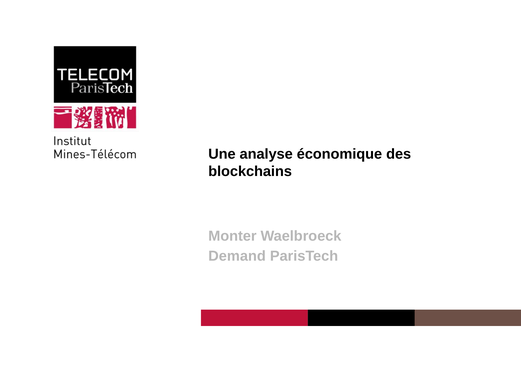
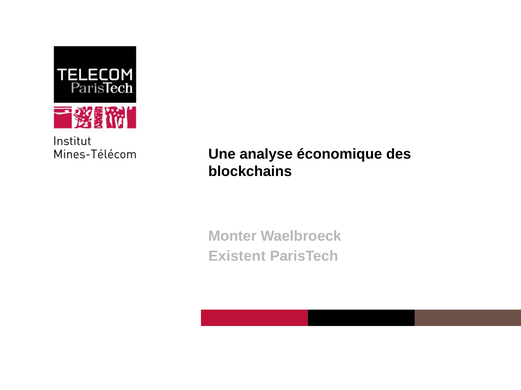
Demand: Demand -> Existent
